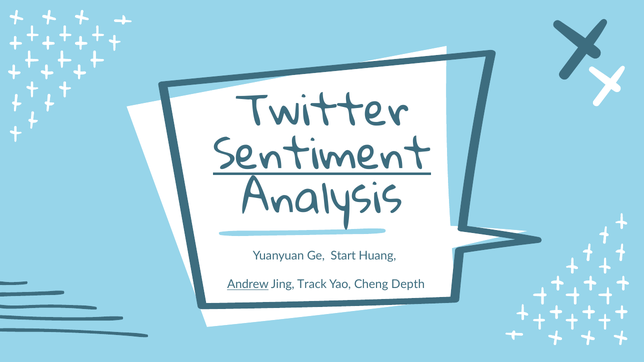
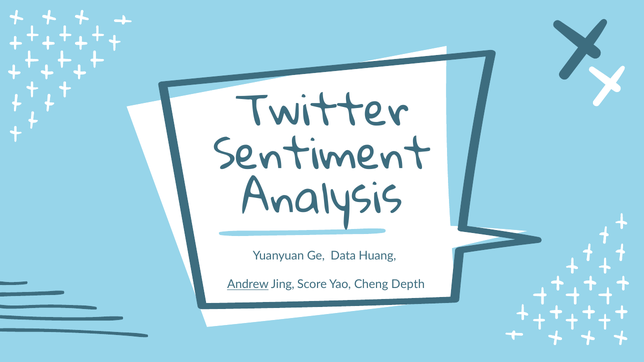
Sentiment underline: present -> none
Start: Start -> Data
Track: Track -> Score
